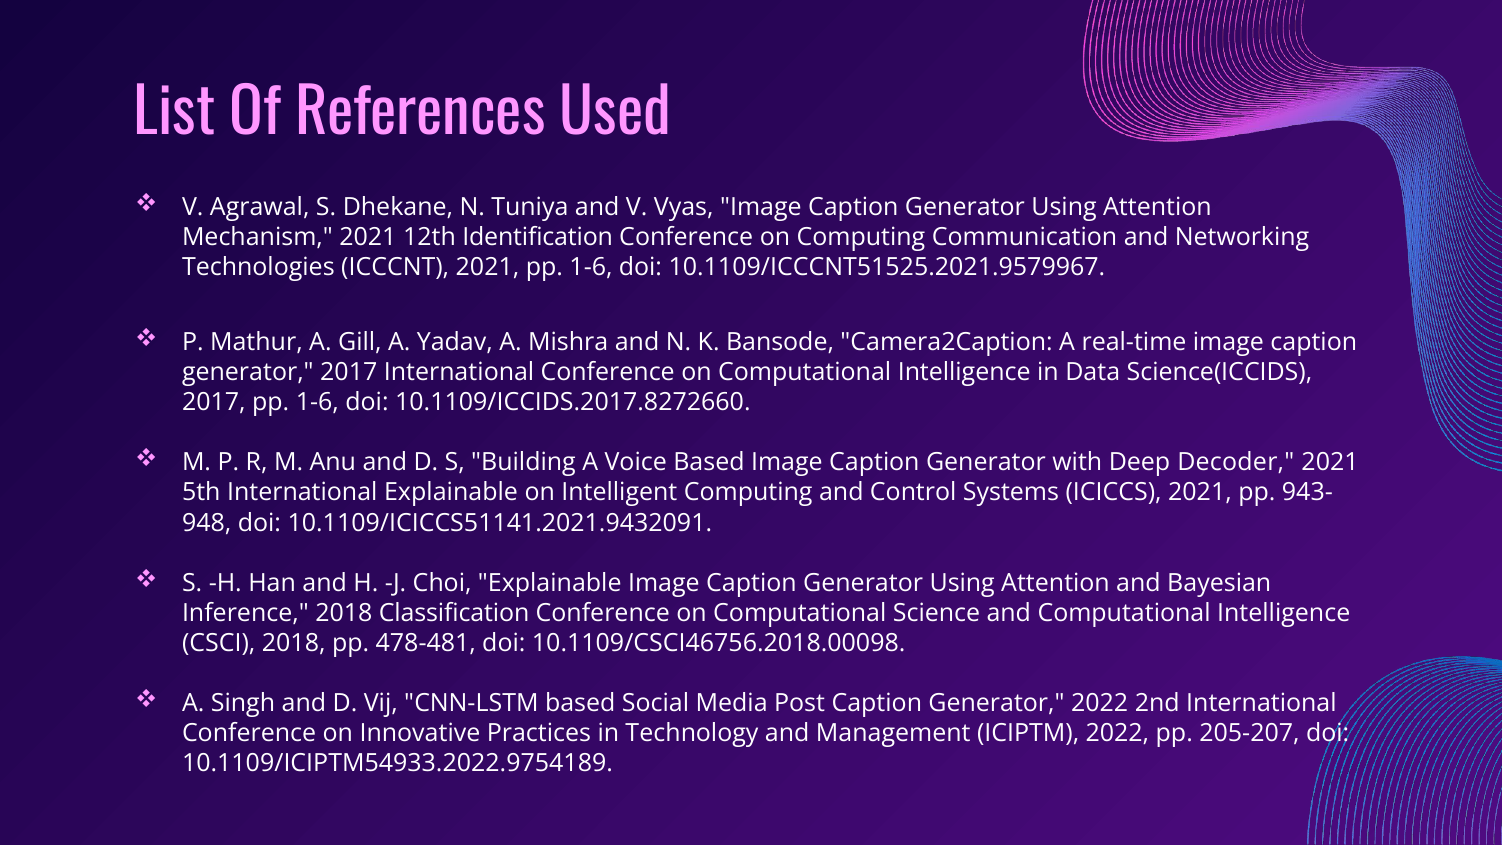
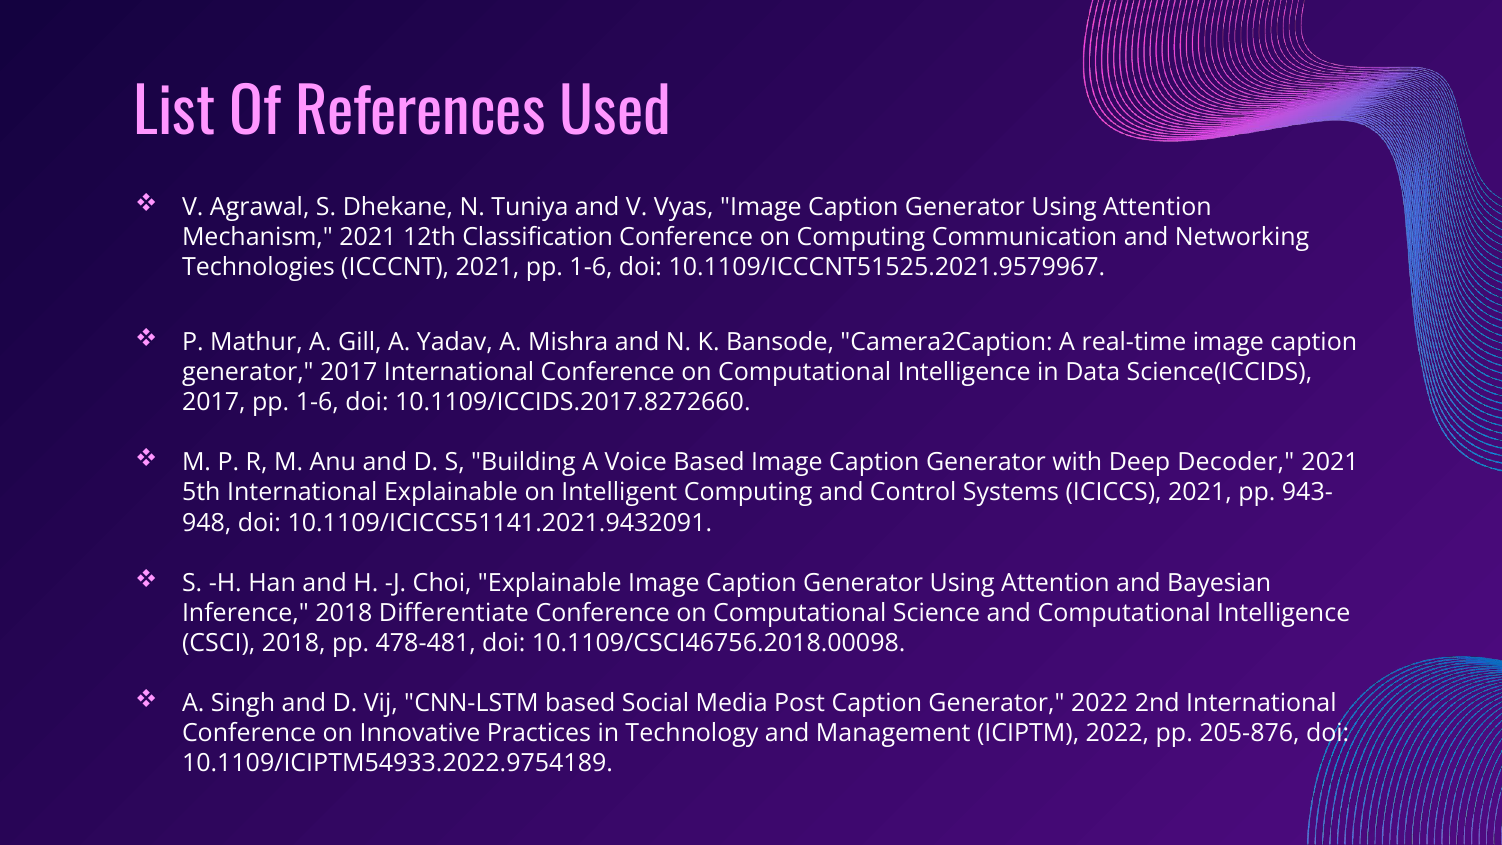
Identification: Identification -> Classification
Classification: Classification -> Differentiate
205-207: 205-207 -> 205-876
